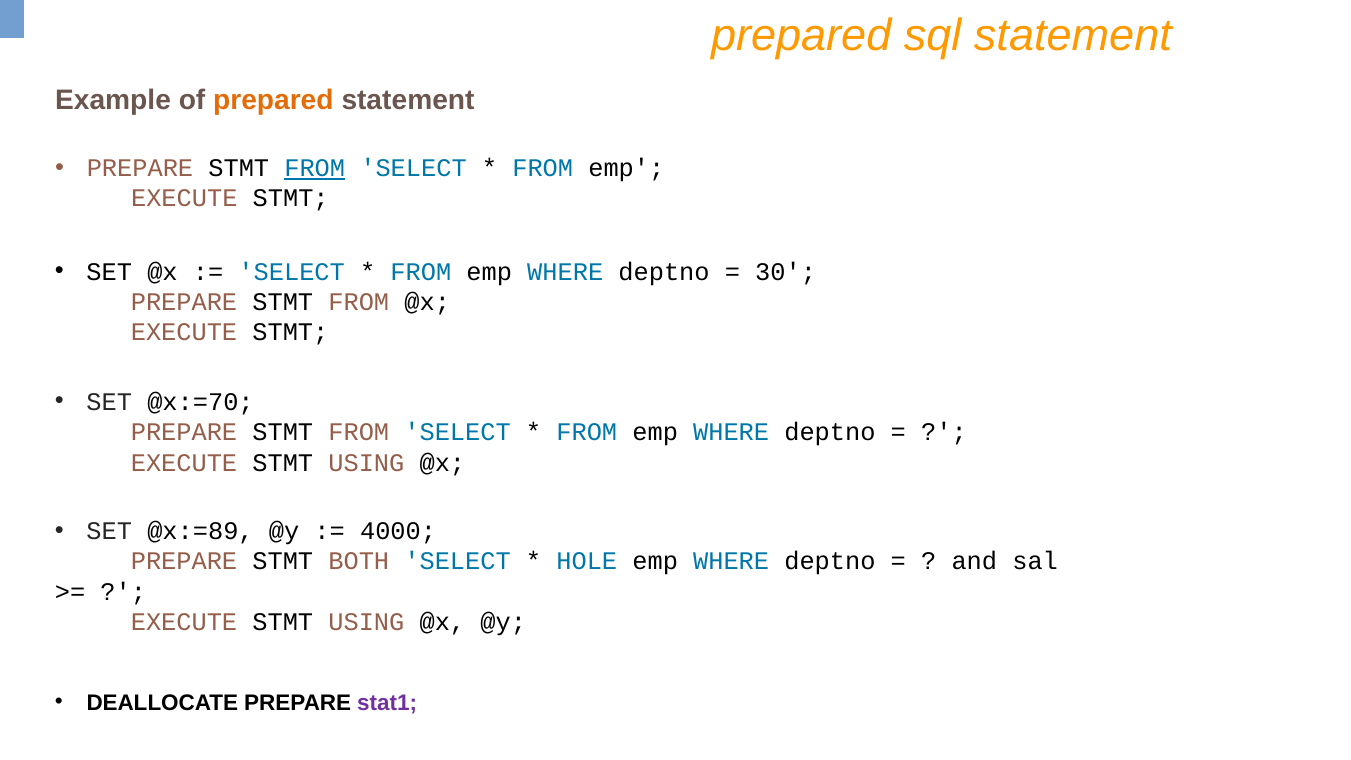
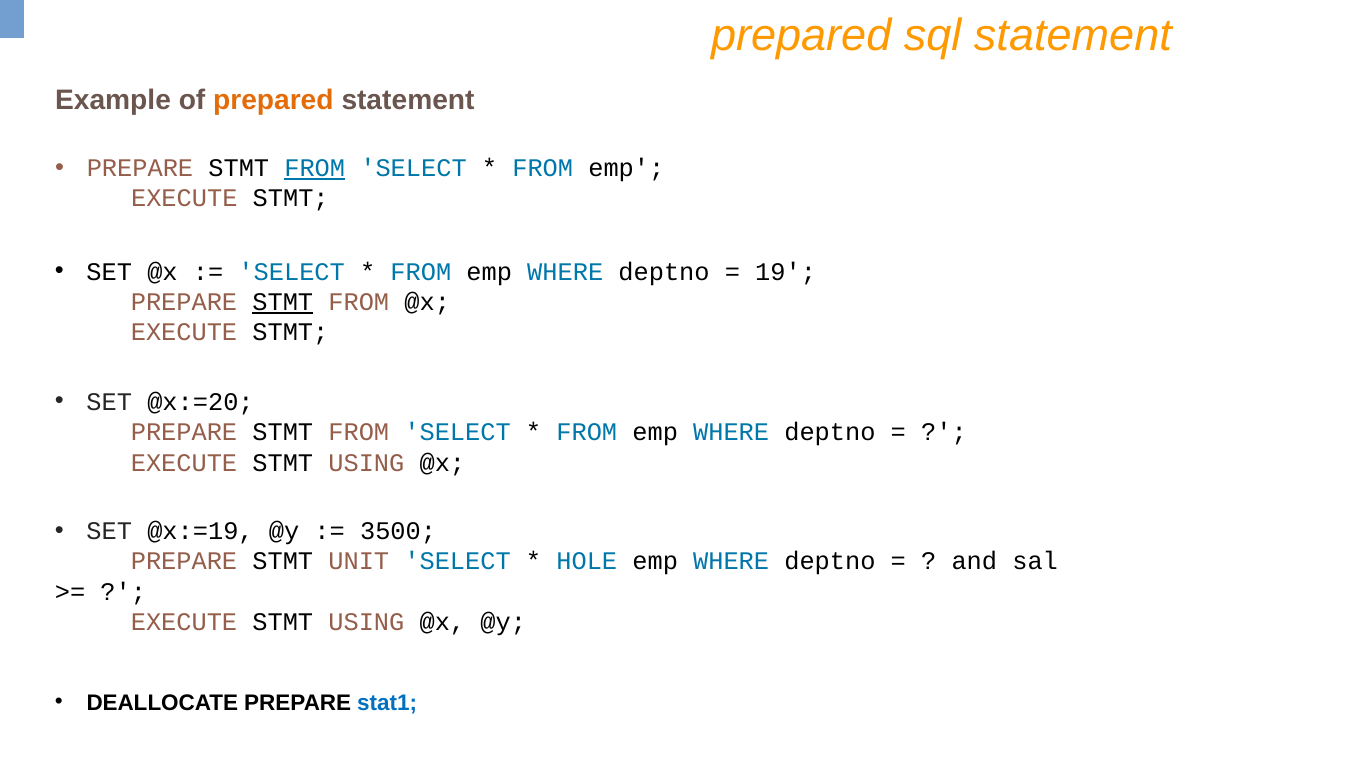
30: 30 -> 19
STMT at (283, 302) underline: none -> present
@x:=70: @x:=70 -> @x:=20
@x:=89: @x:=89 -> @x:=19
4000: 4000 -> 3500
BOTH: BOTH -> UNIT
stat1 colour: purple -> blue
